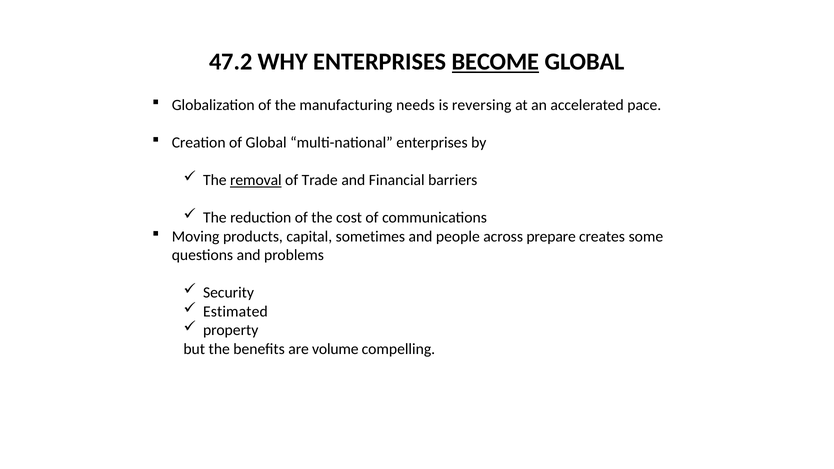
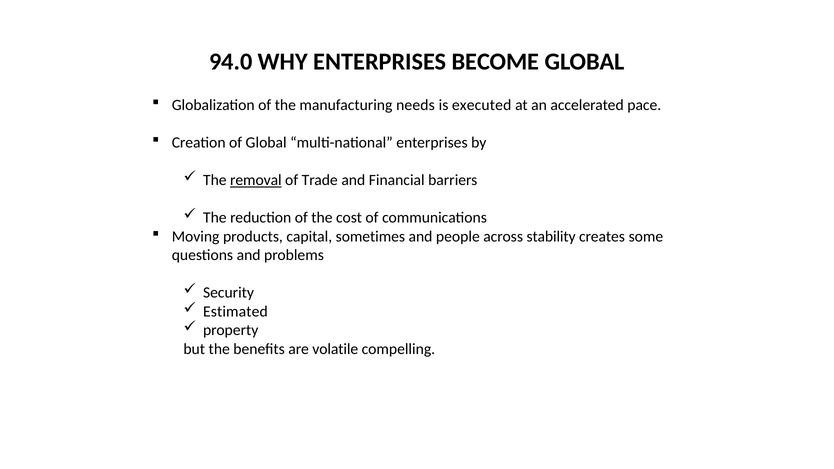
47.2: 47.2 -> 94.0
BECOME underline: present -> none
reversing: reversing -> executed
prepare: prepare -> stability
volume: volume -> volatile
